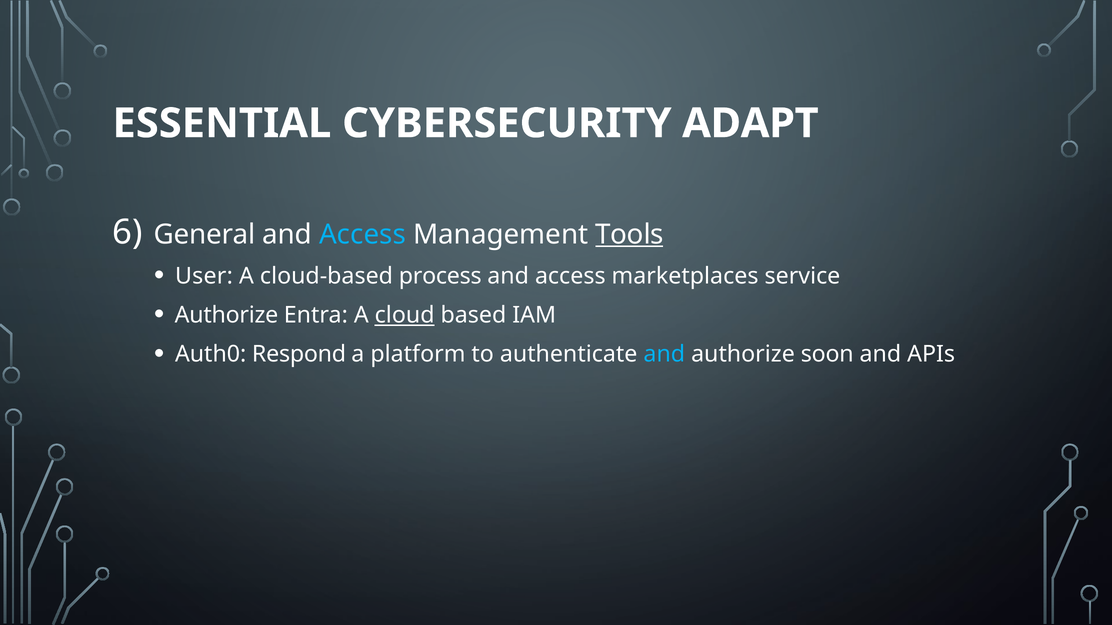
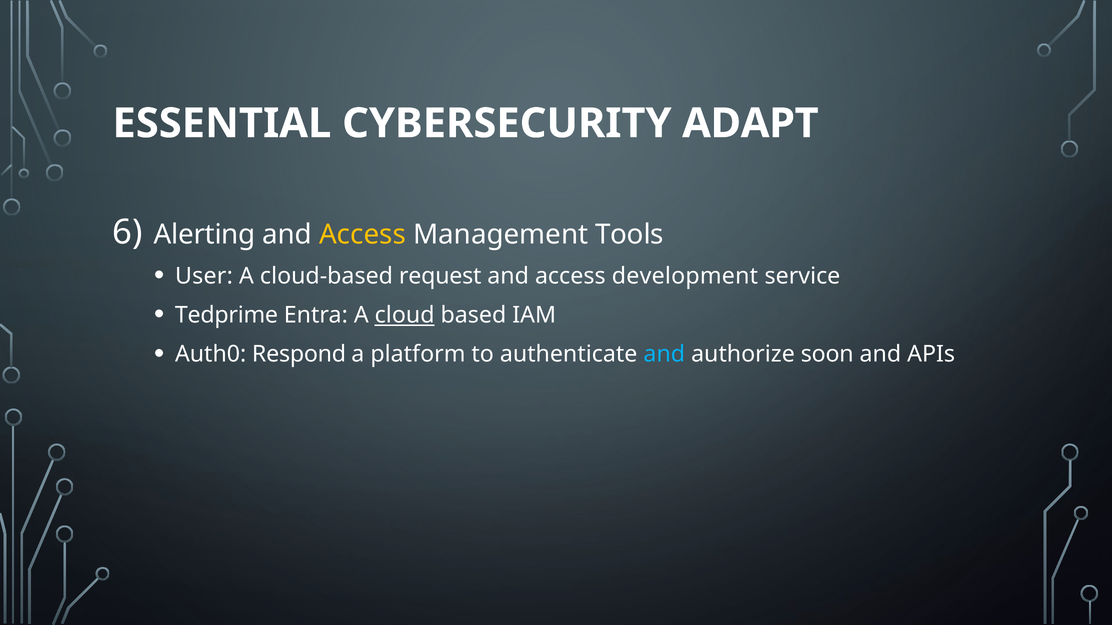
General: General -> Alerting
Access at (363, 235) colour: light blue -> yellow
Tools underline: present -> none
process: process -> request
marketplaces: marketplaces -> development
Authorize at (226, 315): Authorize -> Tedprime
